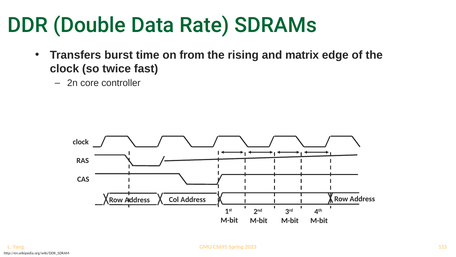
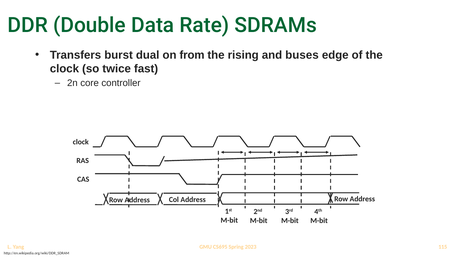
time: time -> dual
matrix: matrix -> buses
